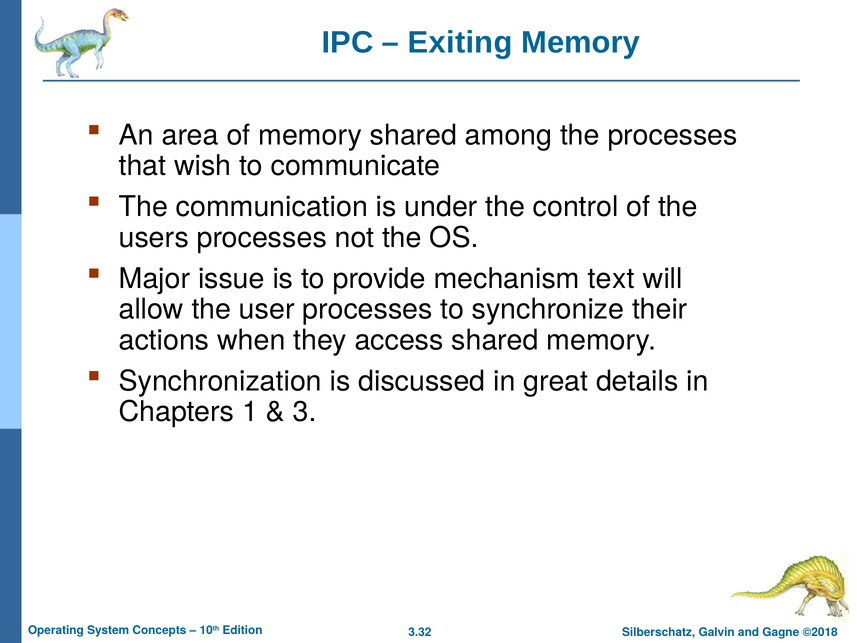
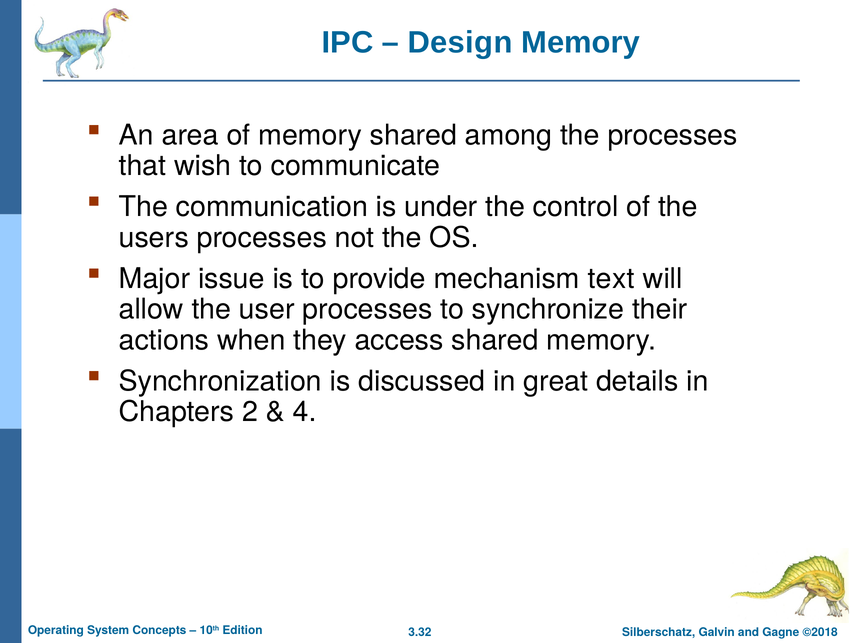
Exiting: Exiting -> Design
1: 1 -> 2
3: 3 -> 4
